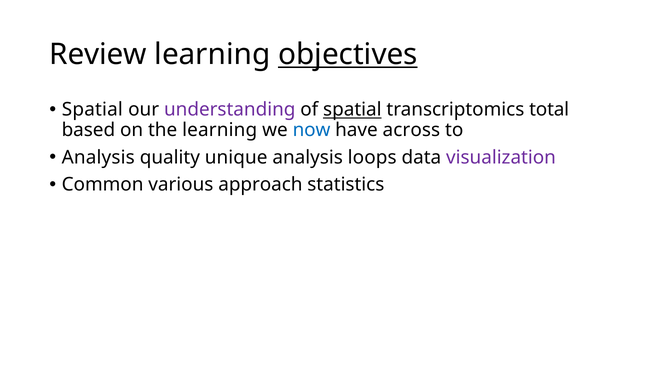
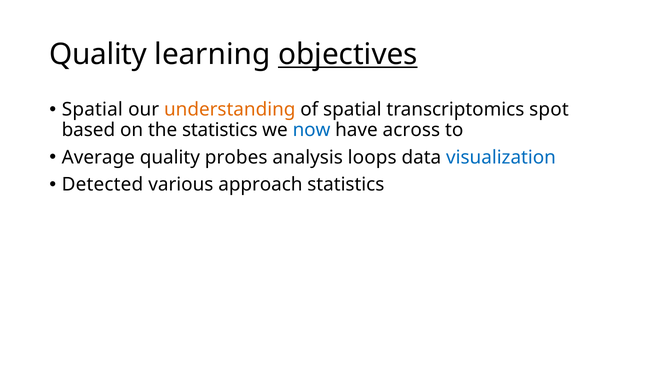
Review at (98, 55): Review -> Quality
understanding colour: purple -> orange
spatial at (352, 110) underline: present -> none
total: total -> spot
the learning: learning -> statistics
Analysis at (98, 157): Analysis -> Average
unique: unique -> probes
visualization colour: purple -> blue
Common: Common -> Detected
